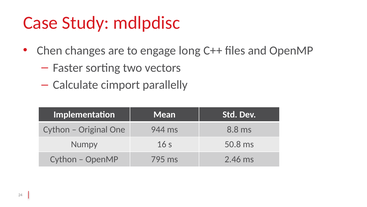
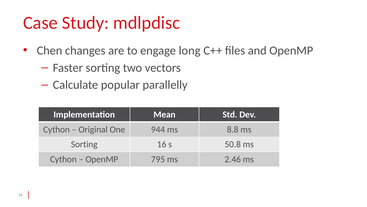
cimport: cimport -> popular
Numpy at (84, 144): Numpy -> Sorting
